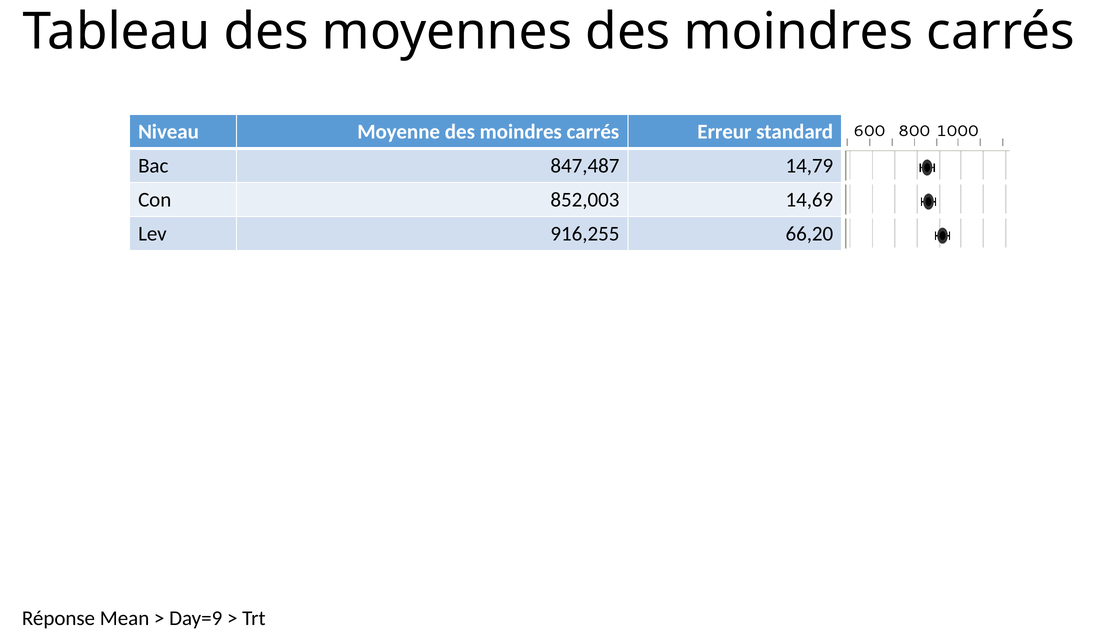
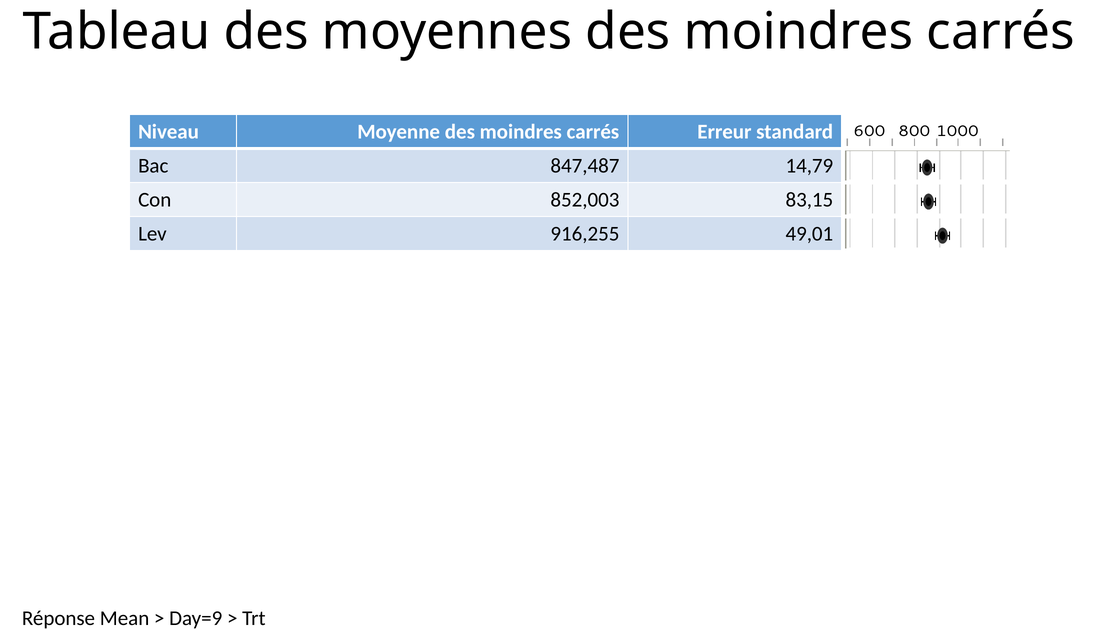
14,69: 14,69 -> 83,15
66,20: 66,20 -> 49,01
